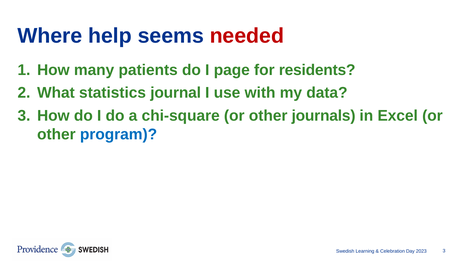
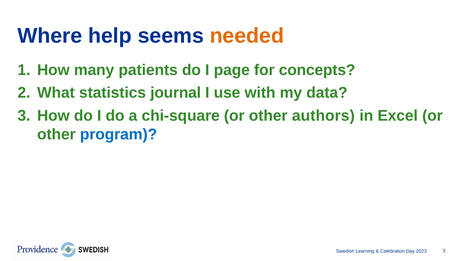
needed colour: red -> orange
residents: residents -> concepts
journals: journals -> authors
